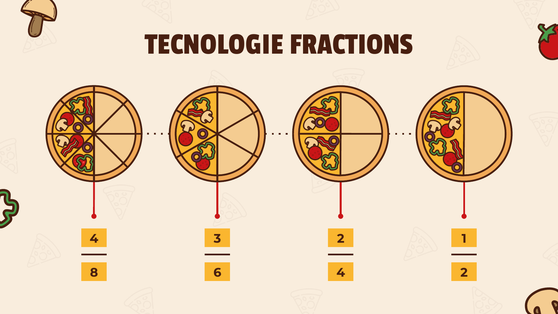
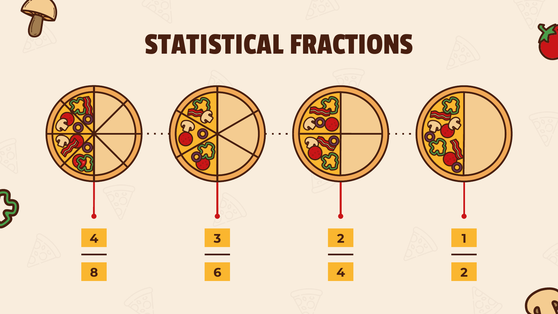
TECNOLOGIE: TECNOLOGIE -> STATISTICAL
